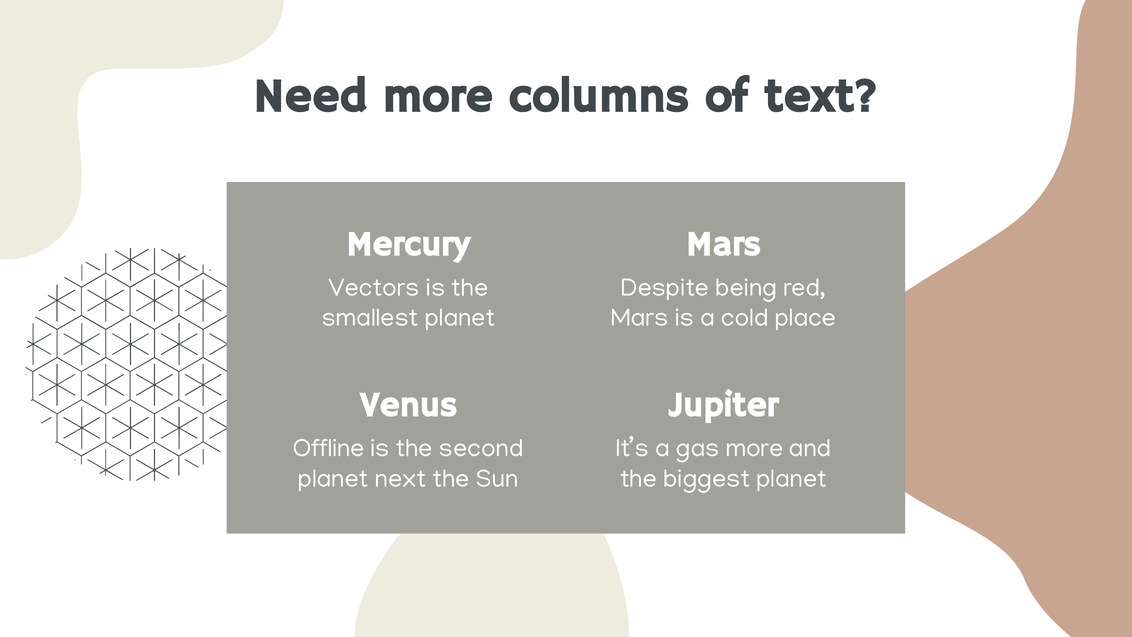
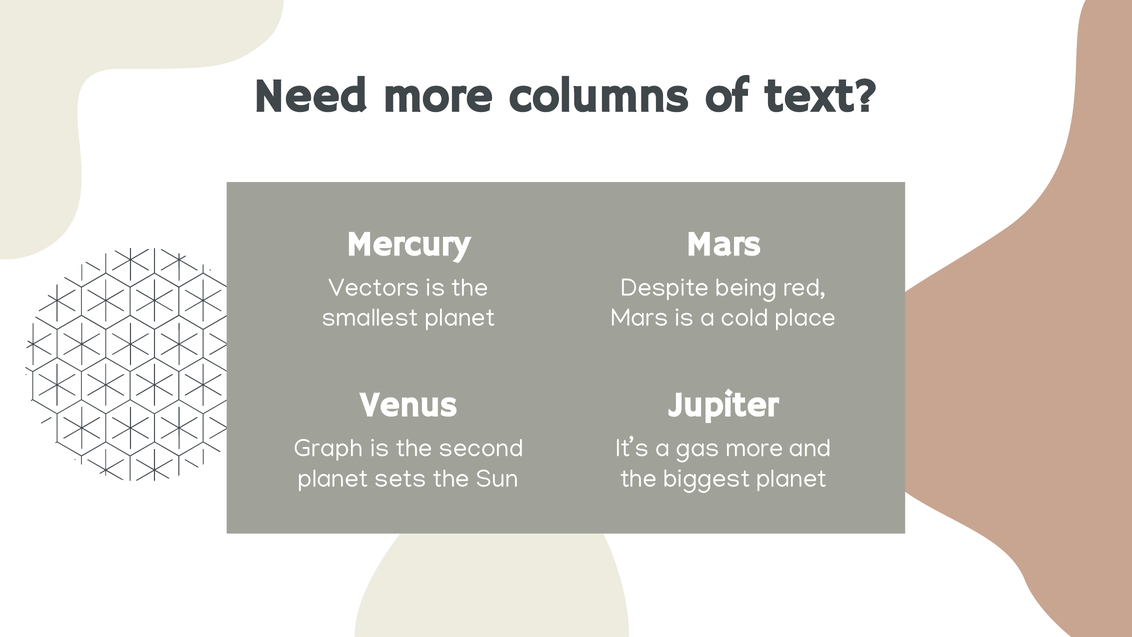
Offline: Offline -> Graph
next: next -> sets
